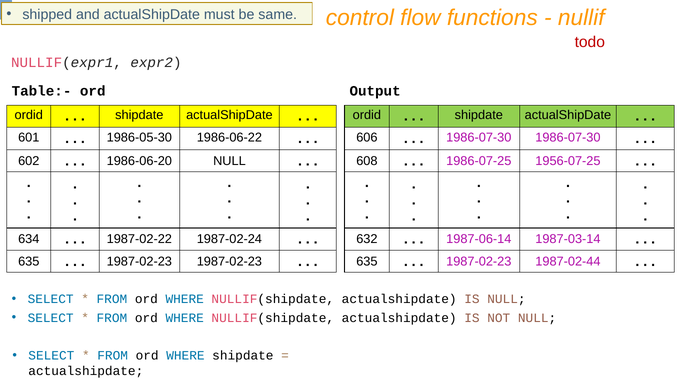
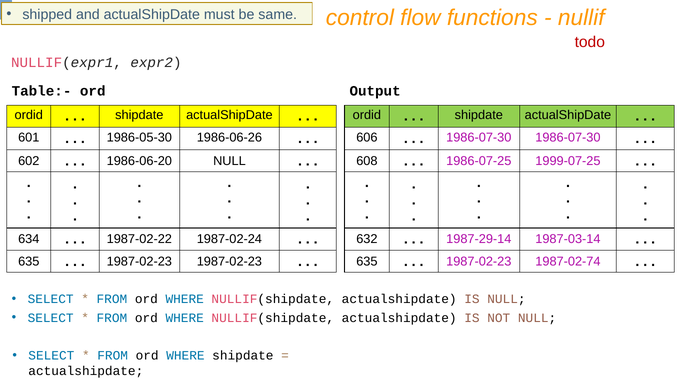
1986-06-22: 1986-06-22 -> 1986-06-26
1956-07-25: 1956-07-25 -> 1999-07-25
1987-06-14: 1987-06-14 -> 1987-29-14
1987-02-44: 1987-02-44 -> 1987-02-74
